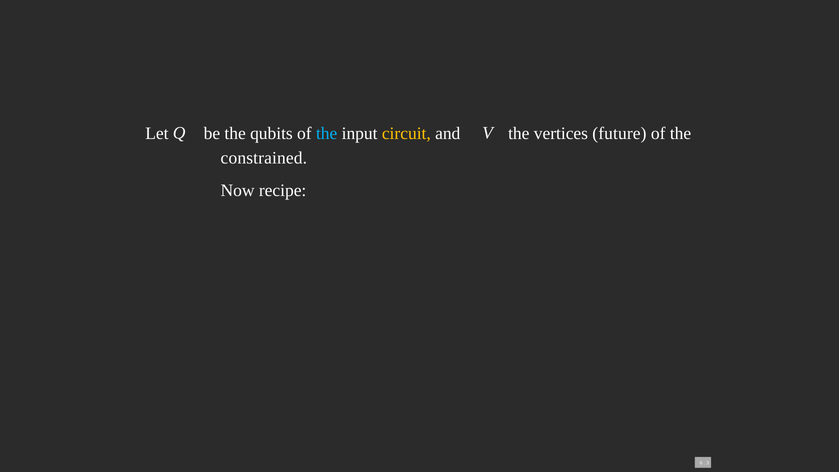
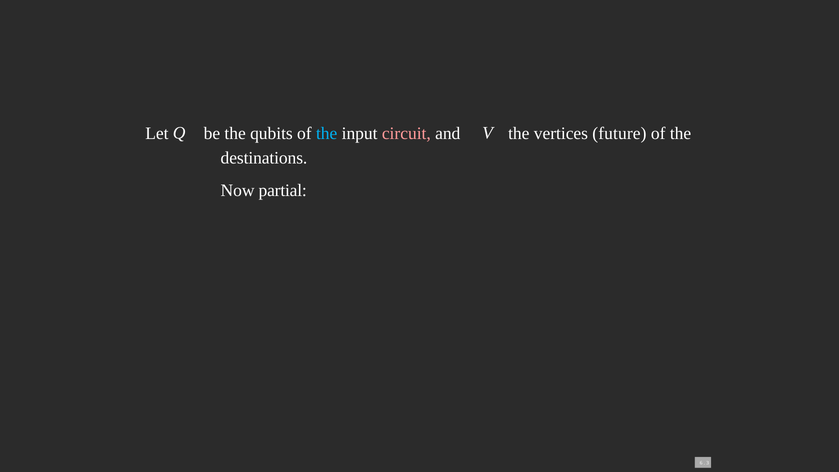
circuit colour: yellow -> pink
constrained: constrained -> destinations
recipe: recipe -> partial
